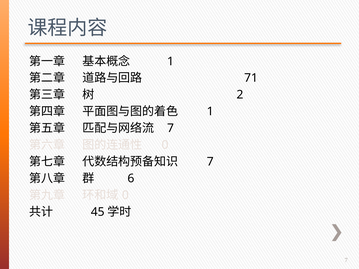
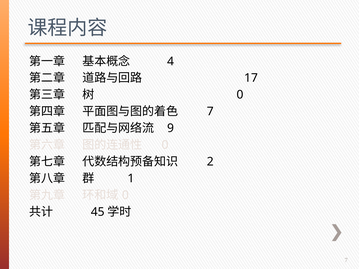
1 at (171, 61): 1 -> 4
71: 71 -> 17
2 at (240, 95): 2 -> 0
1 at (210, 112): 1 -> 7
7 at (171, 128): 7 -> 9
7 at (210, 162): 7 -> 2
6: 6 -> 1
